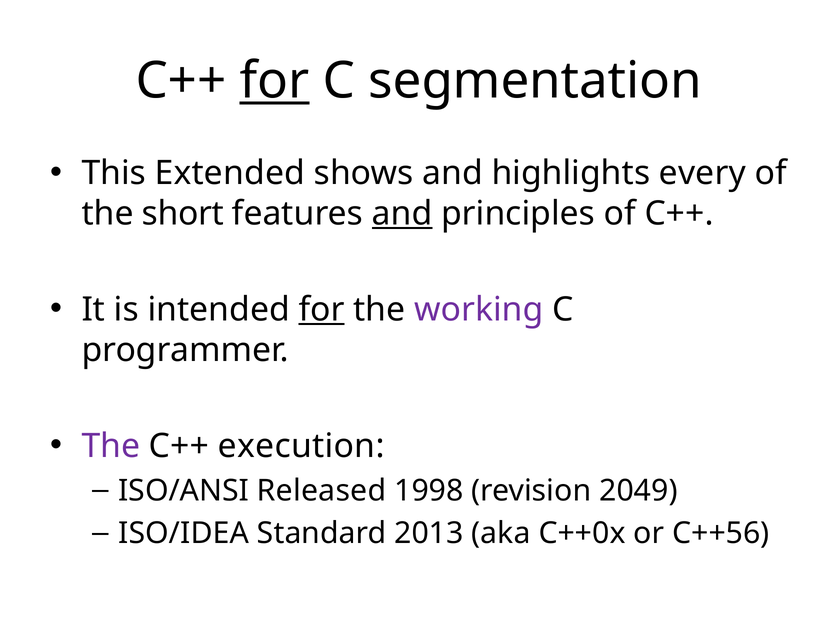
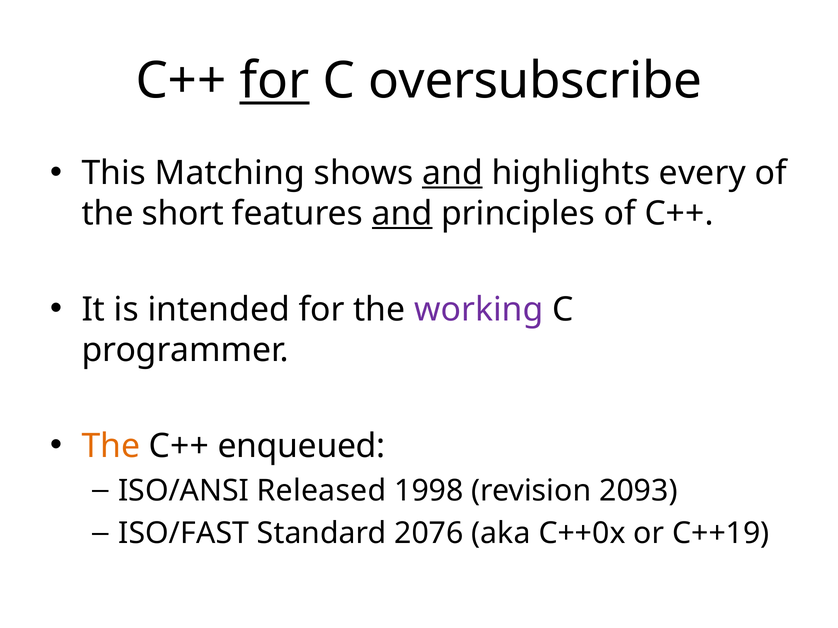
segmentation: segmentation -> oversubscribe
Extended: Extended -> Matching
and at (452, 173) underline: none -> present
for at (322, 310) underline: present -> none
The at (111, 446) colour: purple -> orange
execution: execution -> enqueued
2049: 2049 -> 2093
ISO/IDEA: ISO/IDEA -> ISO/FAST
2013: 2013 -> 2076
C++56: C++56 -> C++19
